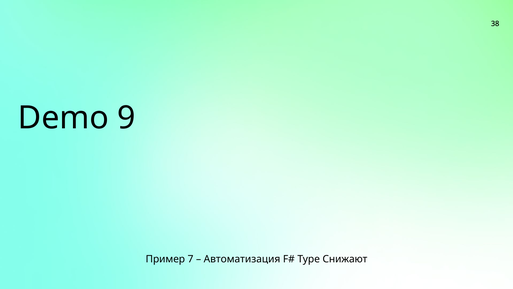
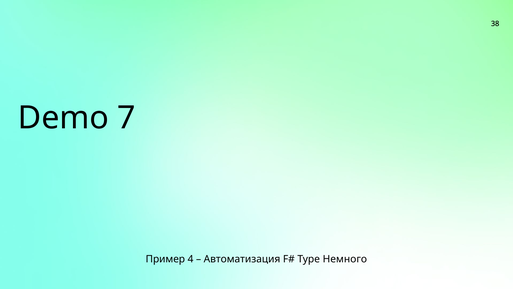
9: 9 -> 7
7: 7 -> 4
Снижают: Снижают -> Немного
